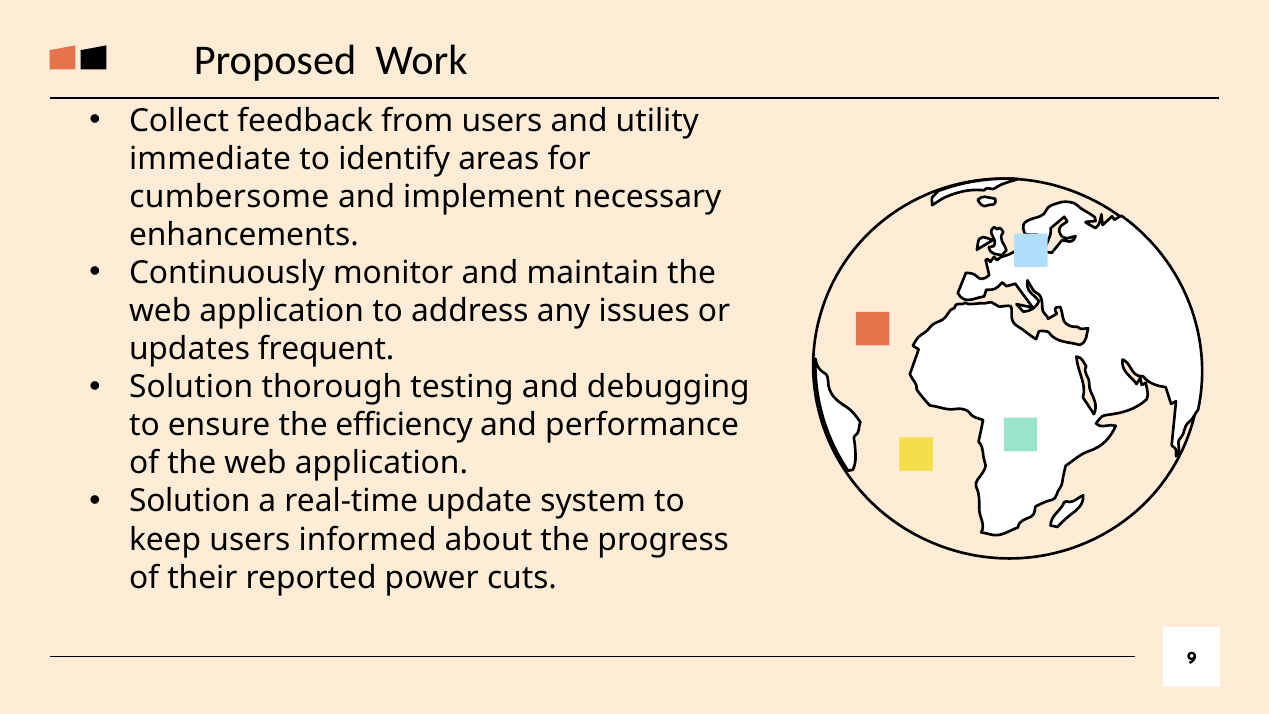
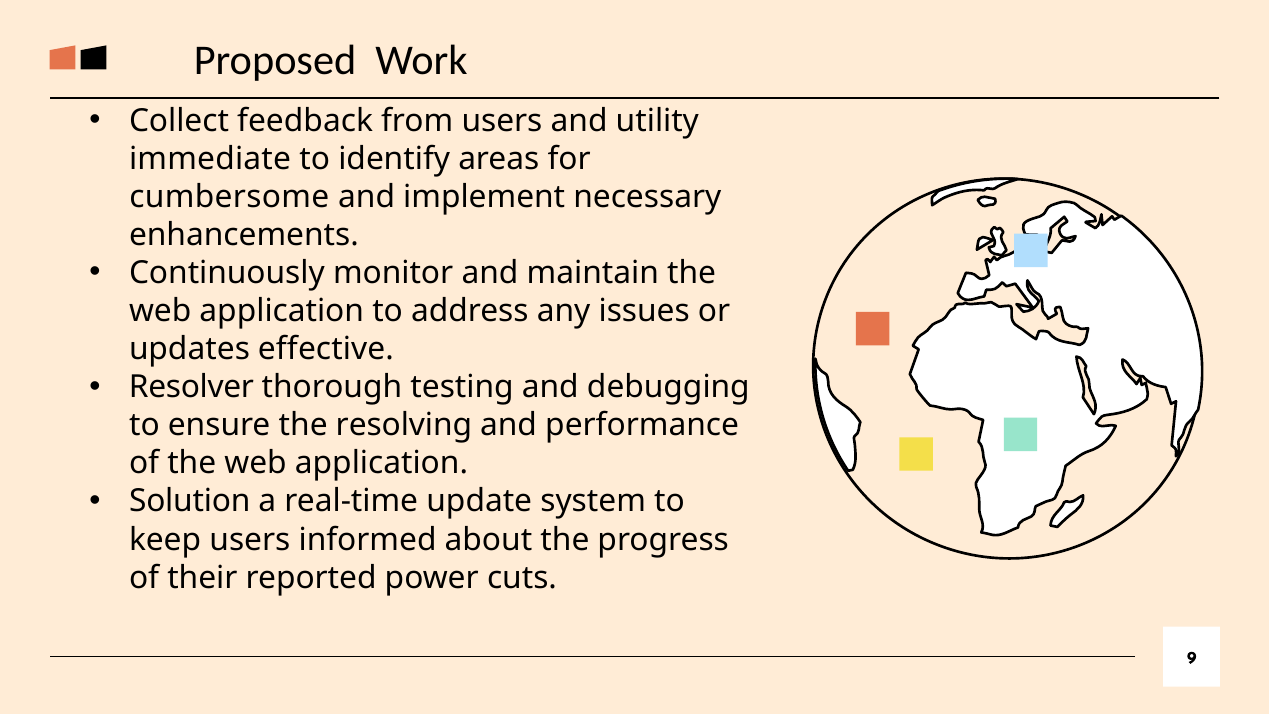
frequent: frequent -> effective
Solution at (191, 387): Solution -> Resolver
efficiency: efficiency -> resolving
